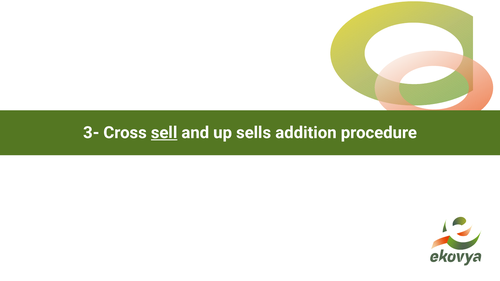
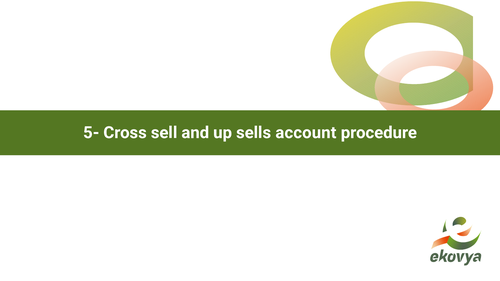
3-: 3- -> 5-
sell underline: present -> none
addition: addition -> account
